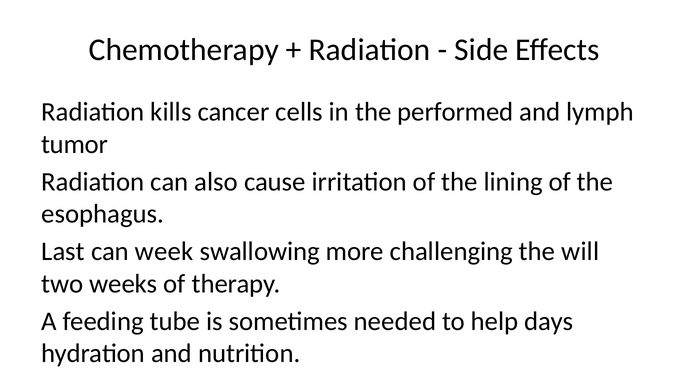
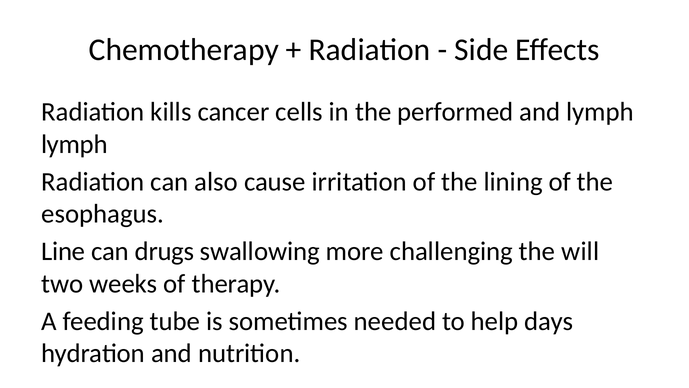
tumor at (74, 144): tumor -> lymph
Last: Last -> Line
week: week -> drugs
